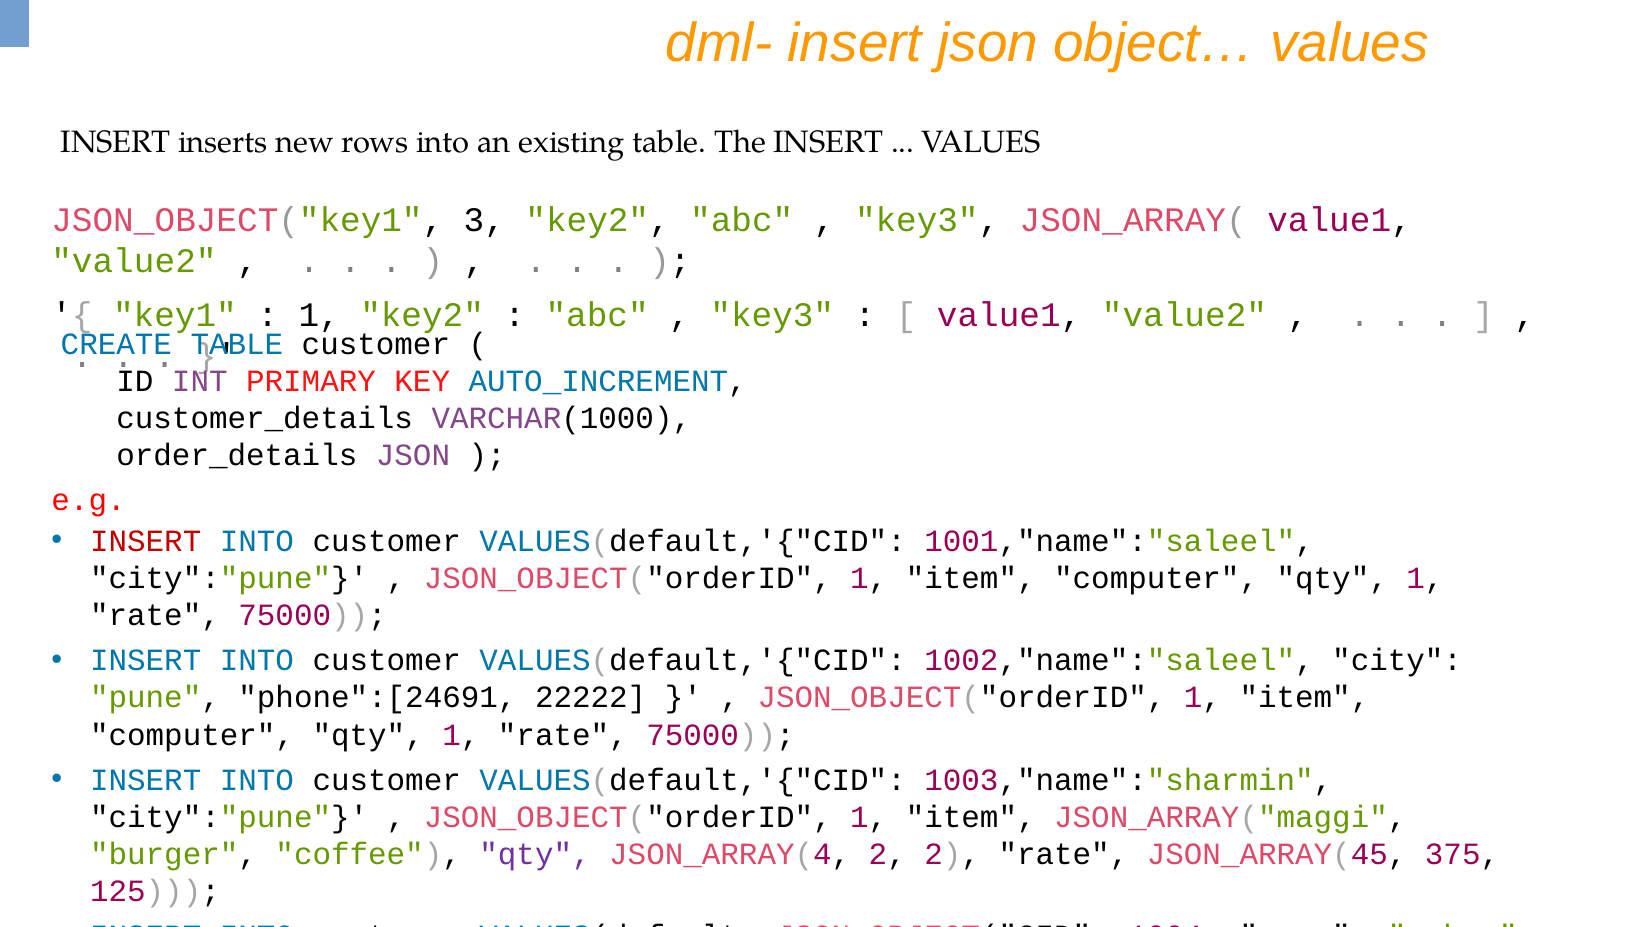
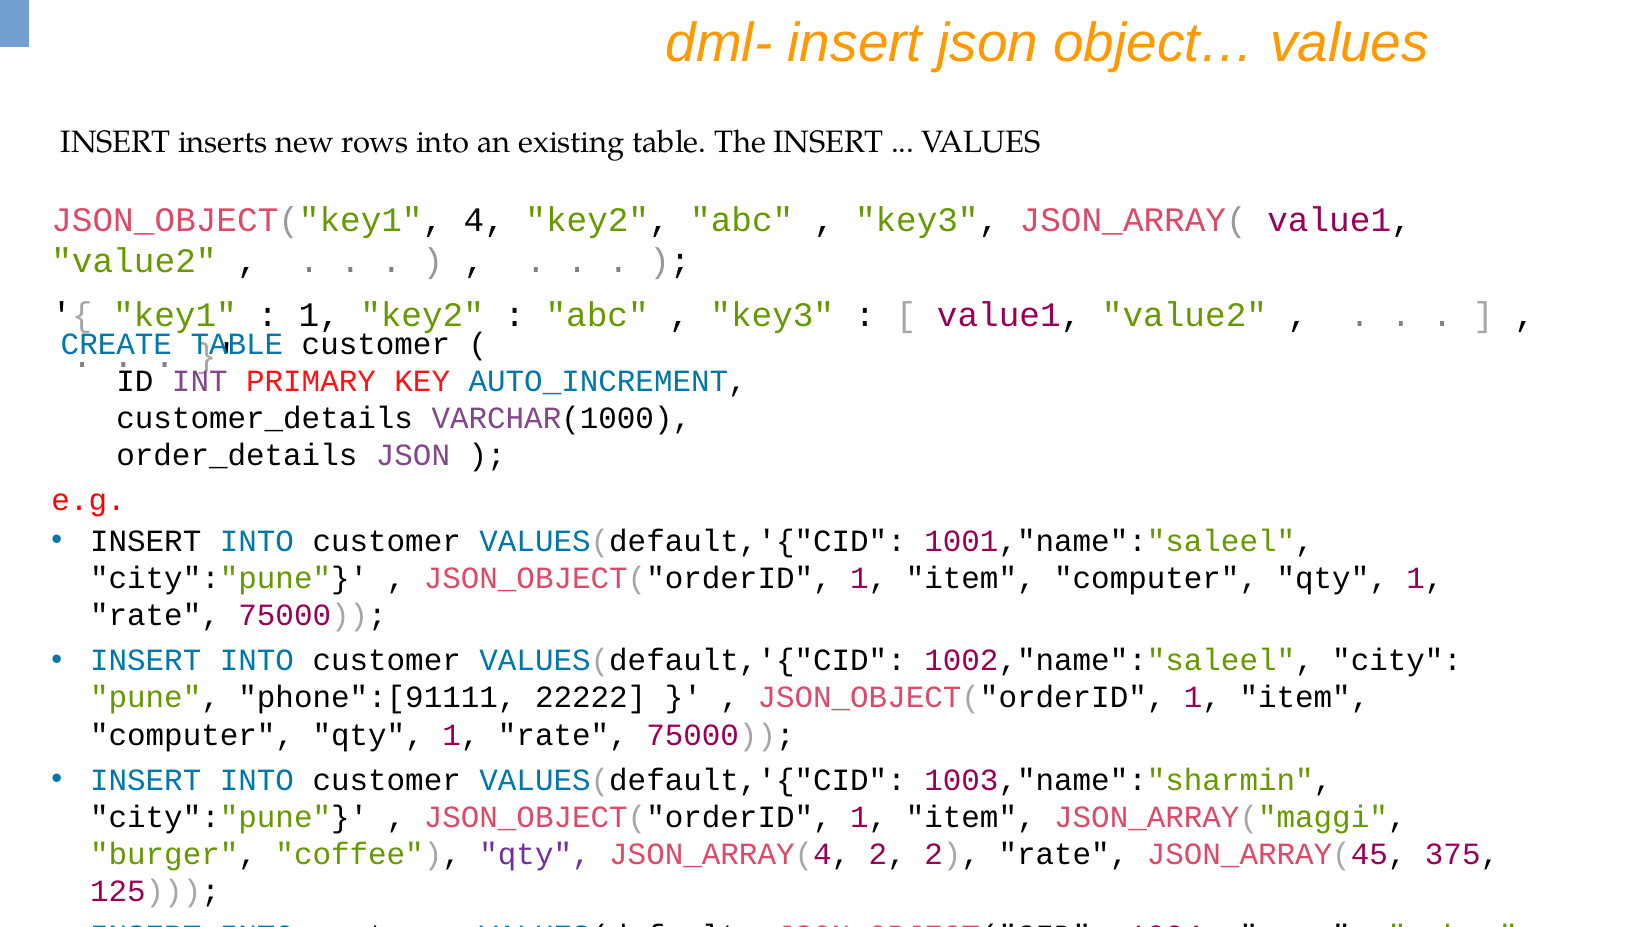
3: 3 -> 4
INSERT at (146, 541) colour: red -> black
phone":[24691: phone":[24691 -> phone":[91111
